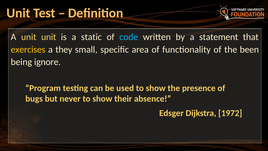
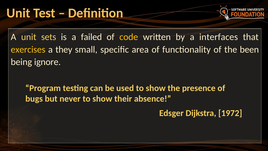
unit unit: unit -> sets
static: static -> failed
code colour: light blue -> yellow
statement: statement -> interfaces
